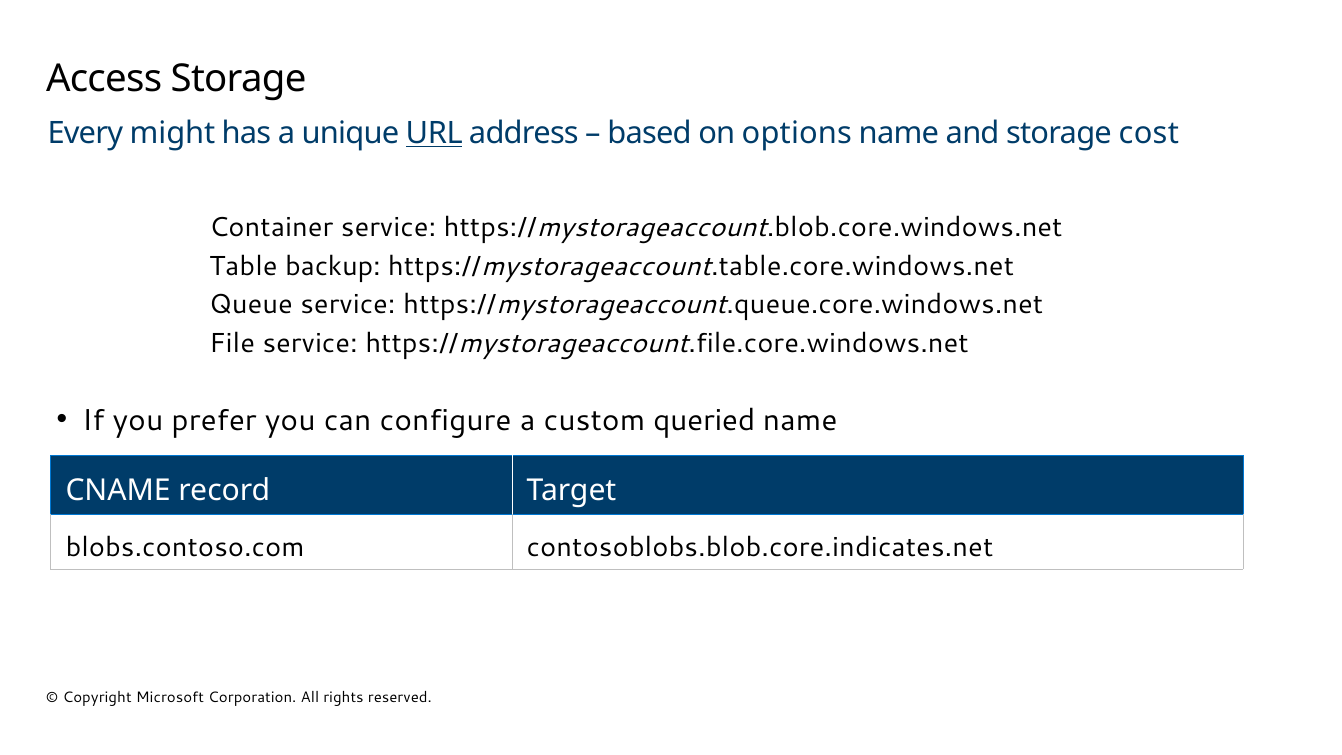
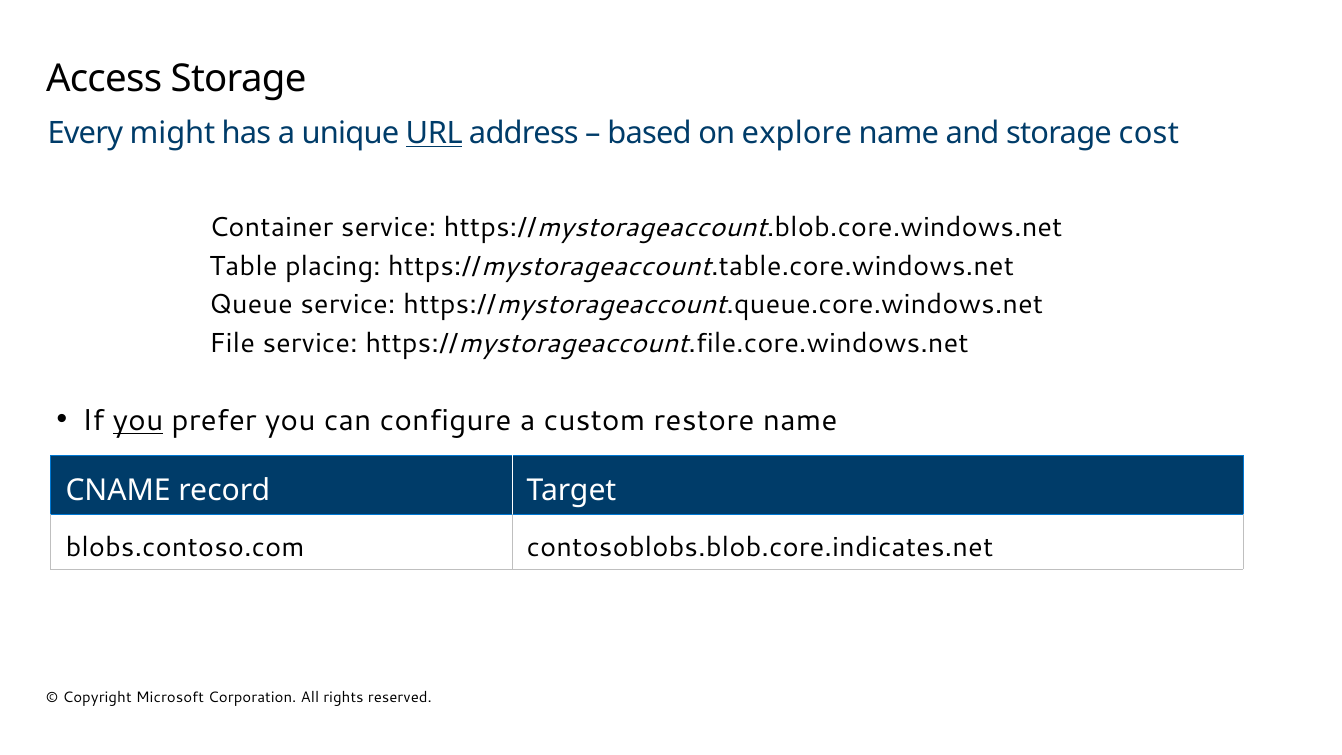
options: options -> explore
backup: backup -> placing
you at (138, 420) underline: none -> present
queried: queried -> restore
